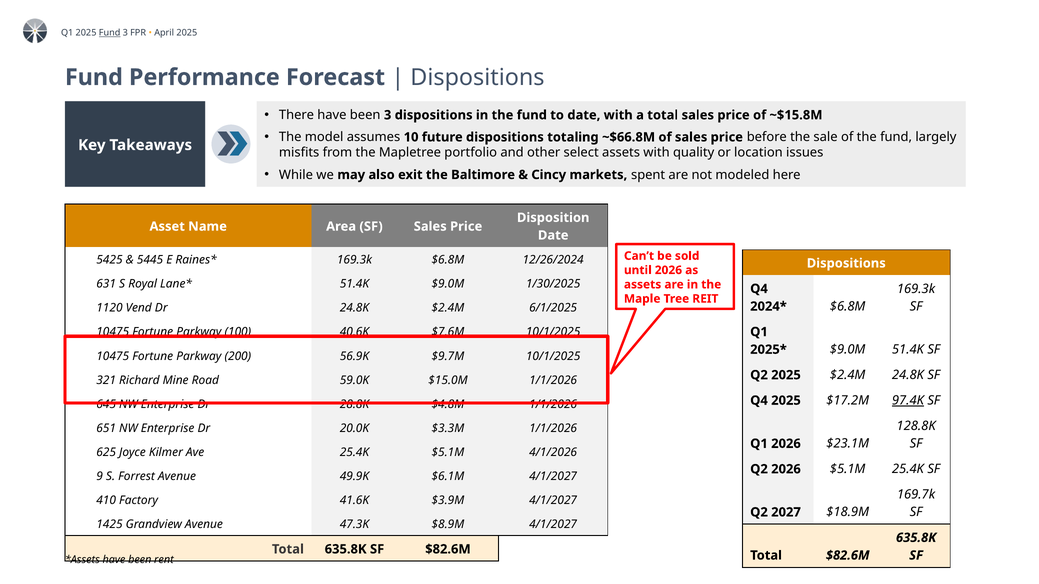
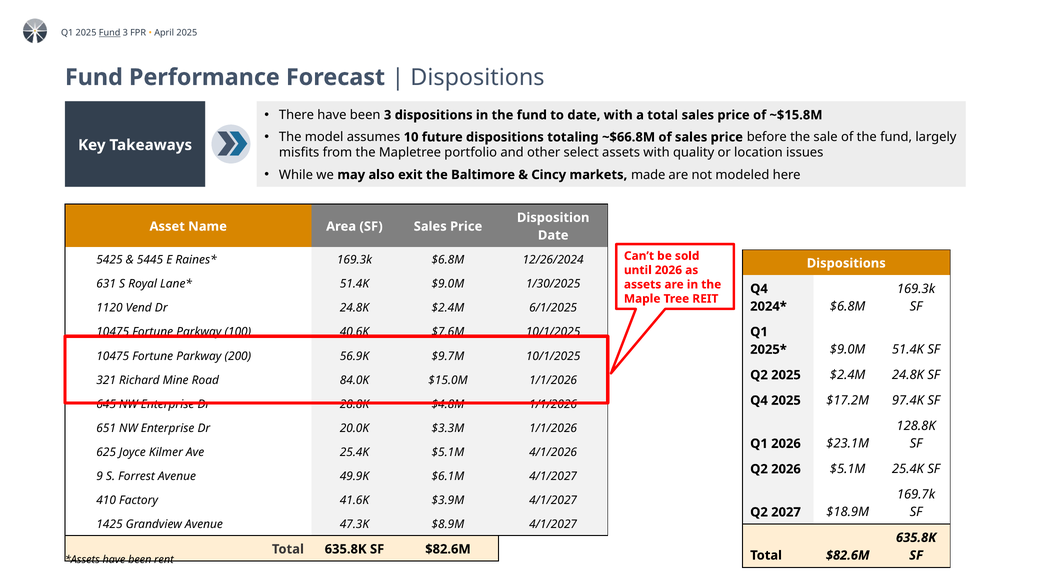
spent: spent -> made
59.0K: 59.0K -> 84.0K
97.4K underline: present -> none
